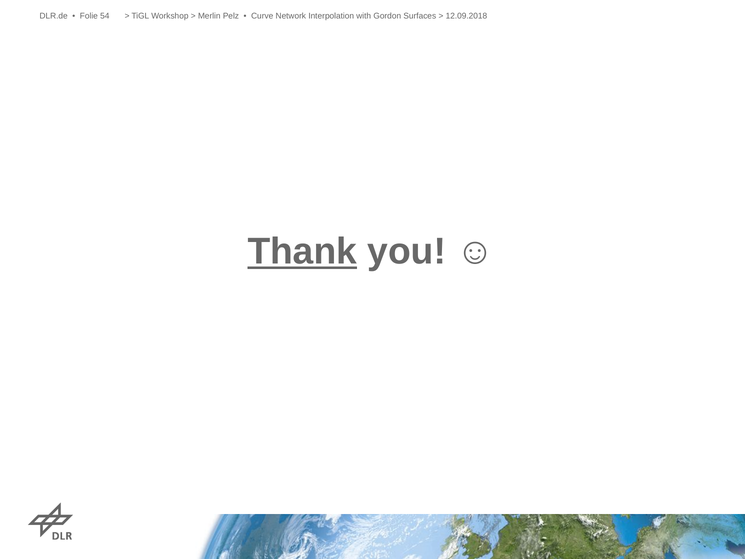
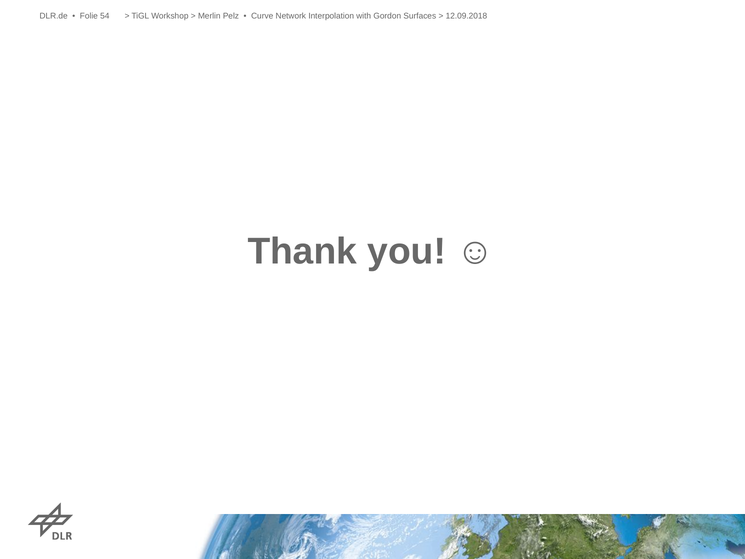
Thank underline: present -> none
